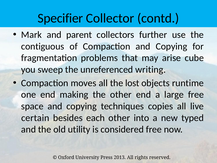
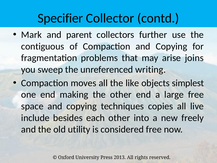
cube: cube -> joins
lost: lost -> like
runtime: runtime -> simplest
certain: certain -> include
typed: typed -> freely
